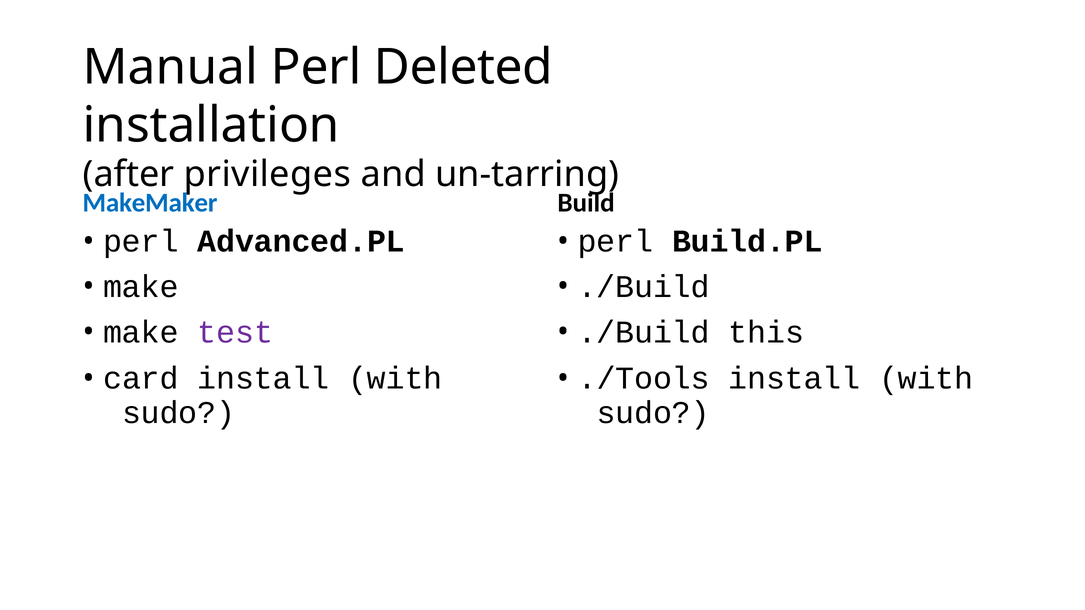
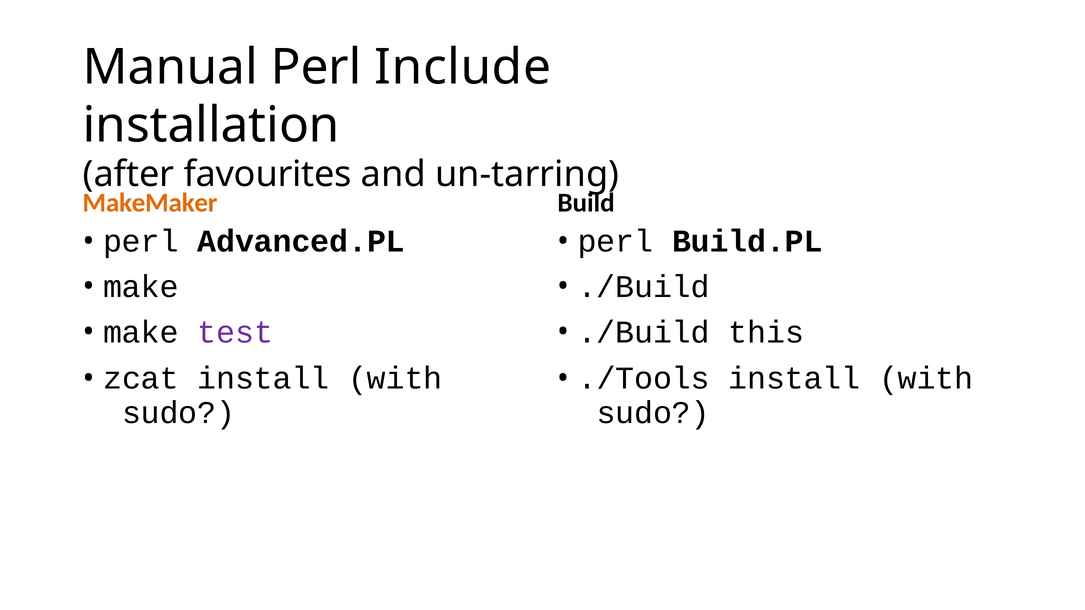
Deleted: Deleted -> Include
privileges: privileges -> favourites
MakeMaker colour: blue -> orange
card: card -> zcat
